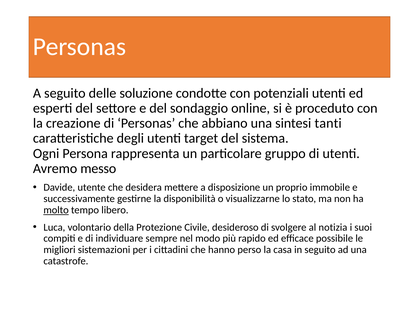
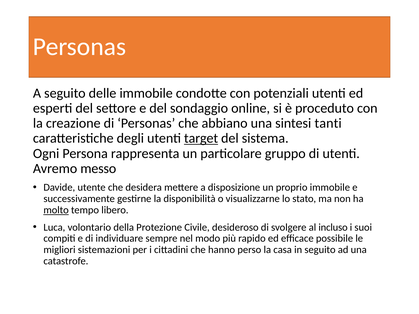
delle soluzione: soluzione -> immobile
target underline: none -> present
notizia: notizia -> incluso
